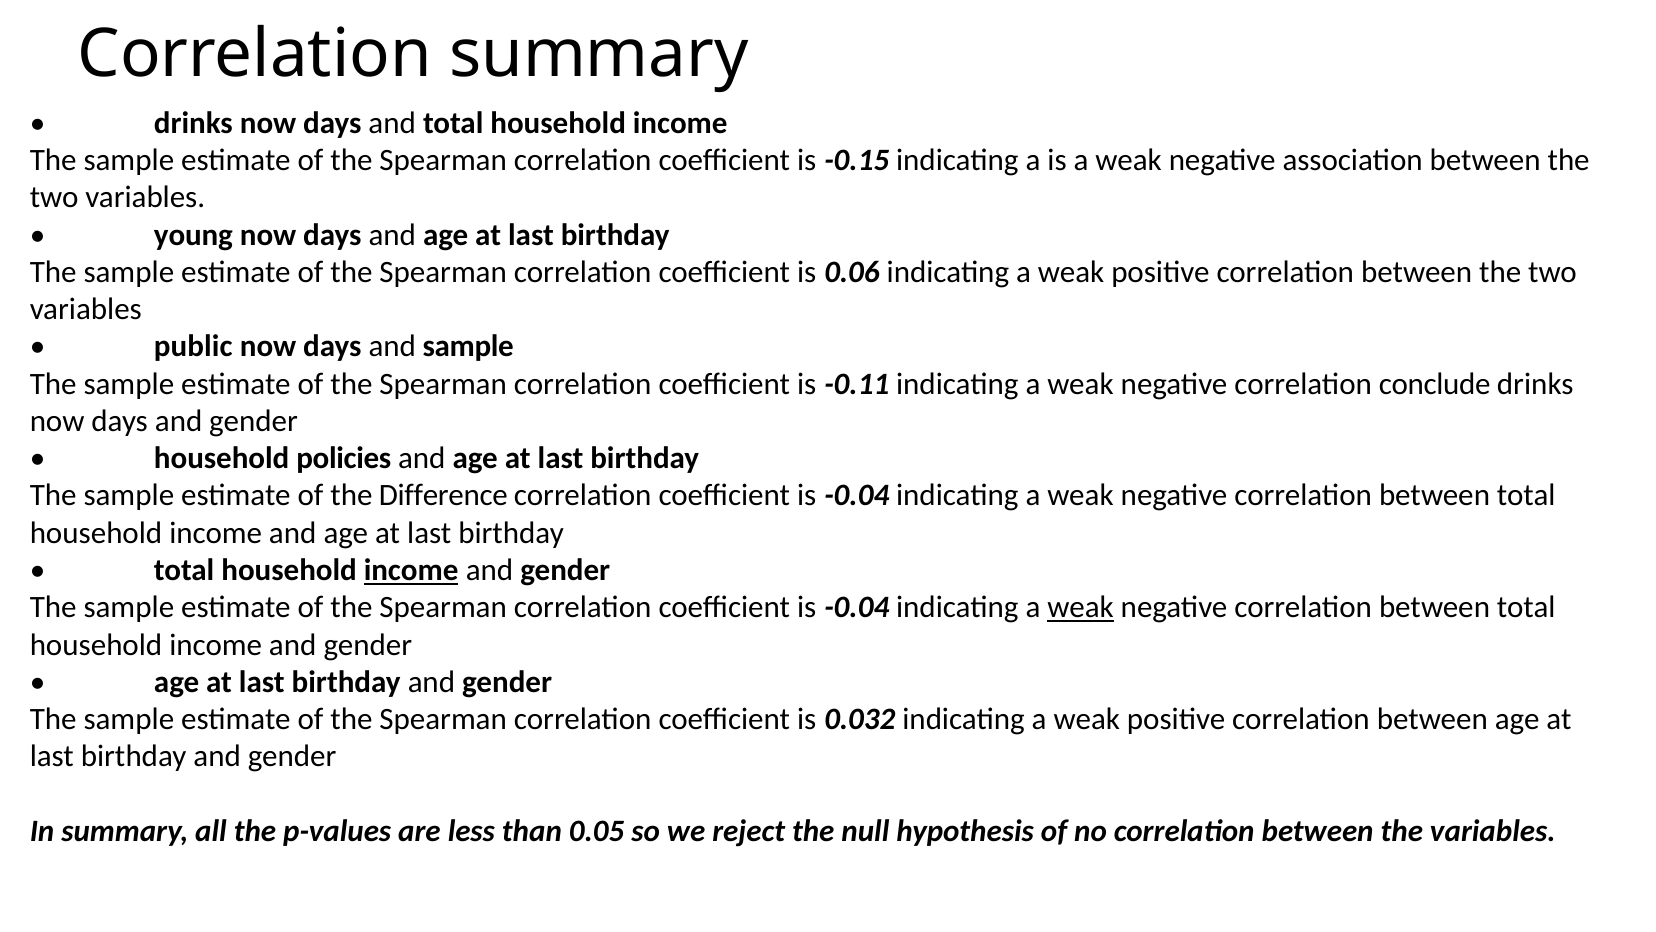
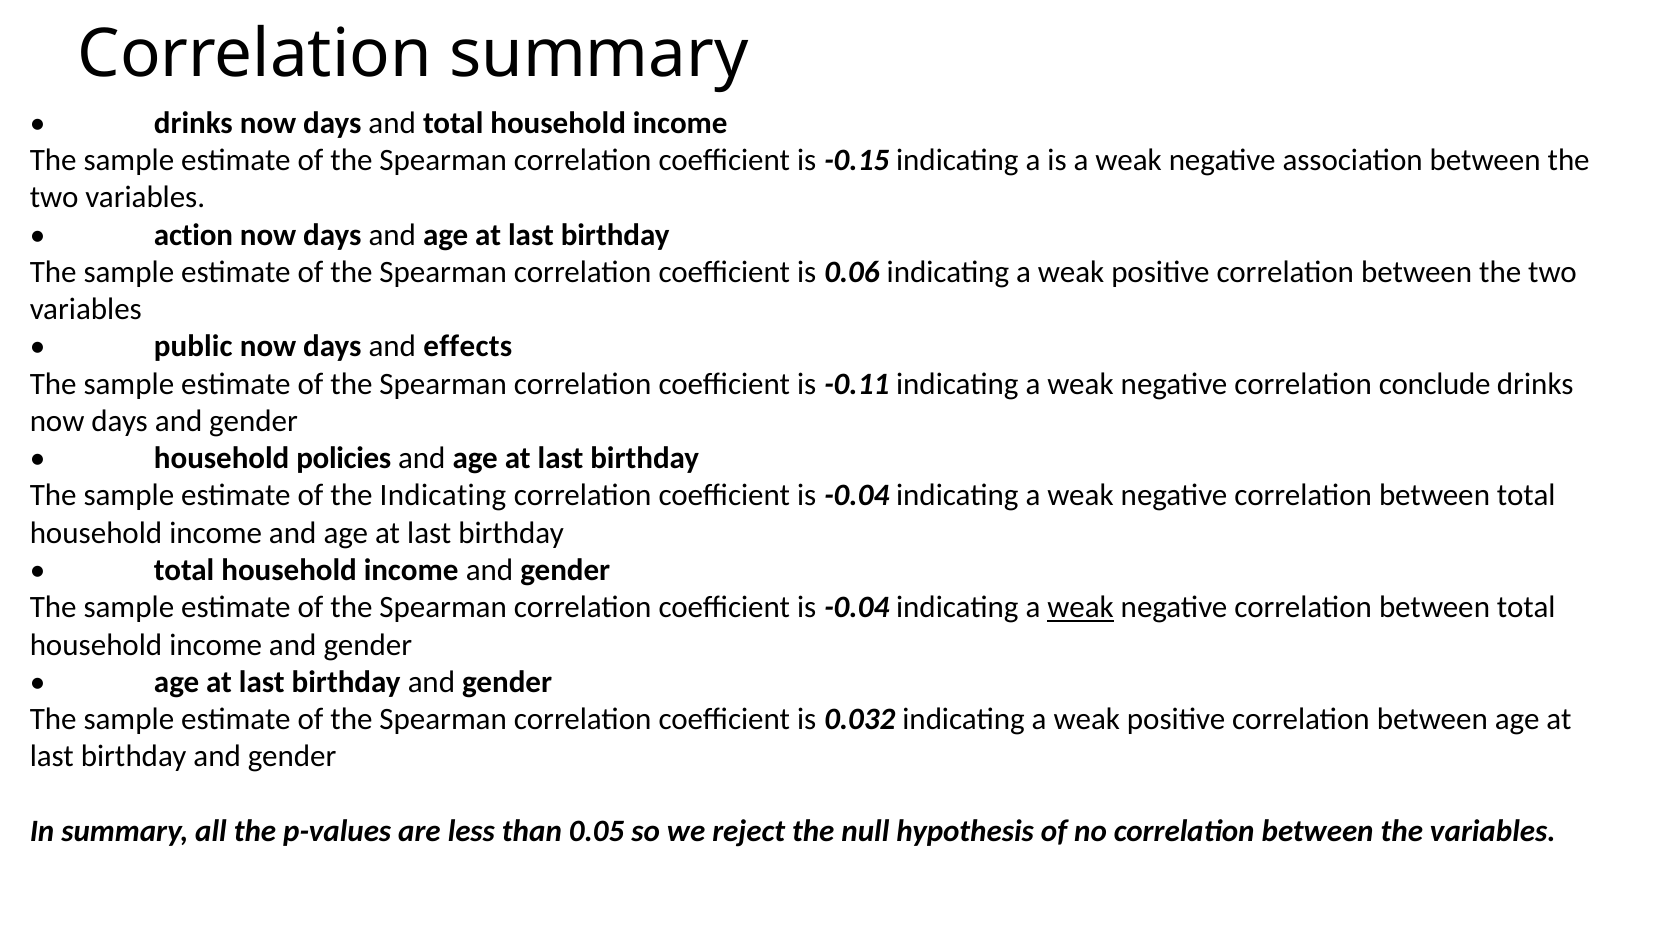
young: young -> action
and sample: sample -> effects
the Difference: Difference -> Indicating
income at (411, 570) underline: present -> none
